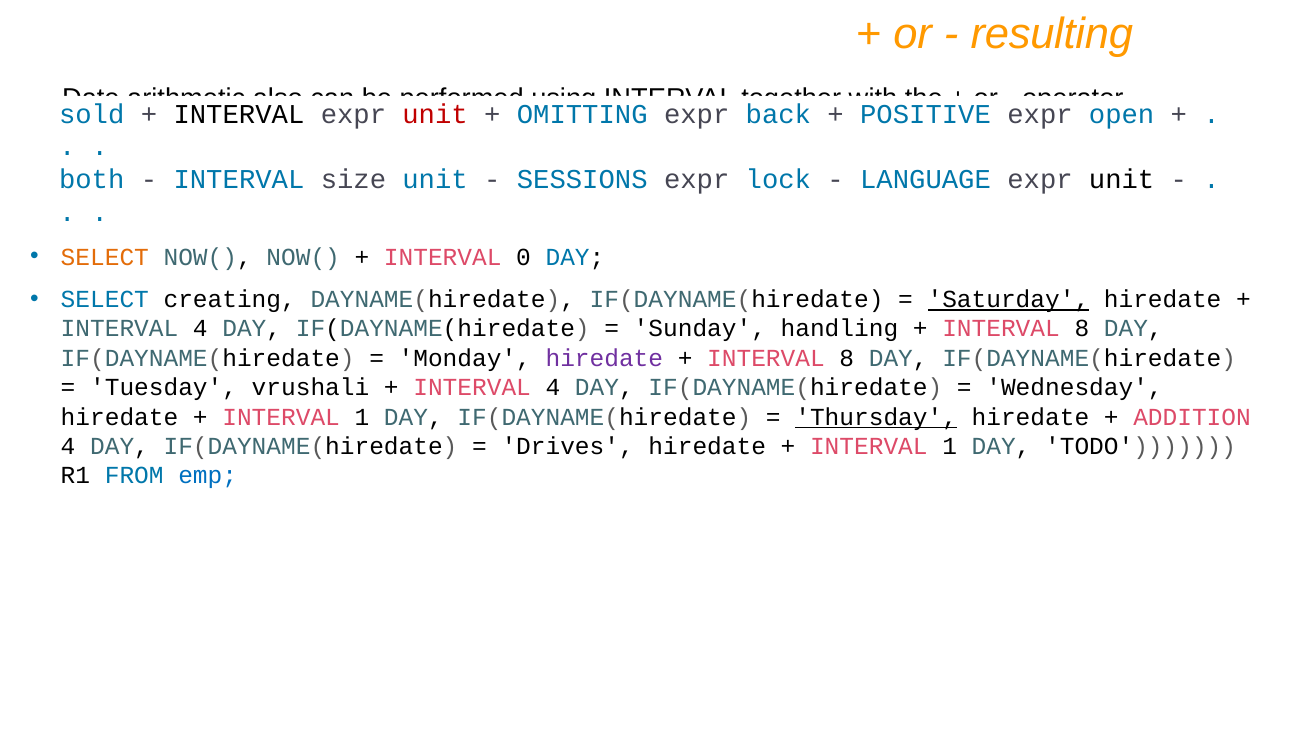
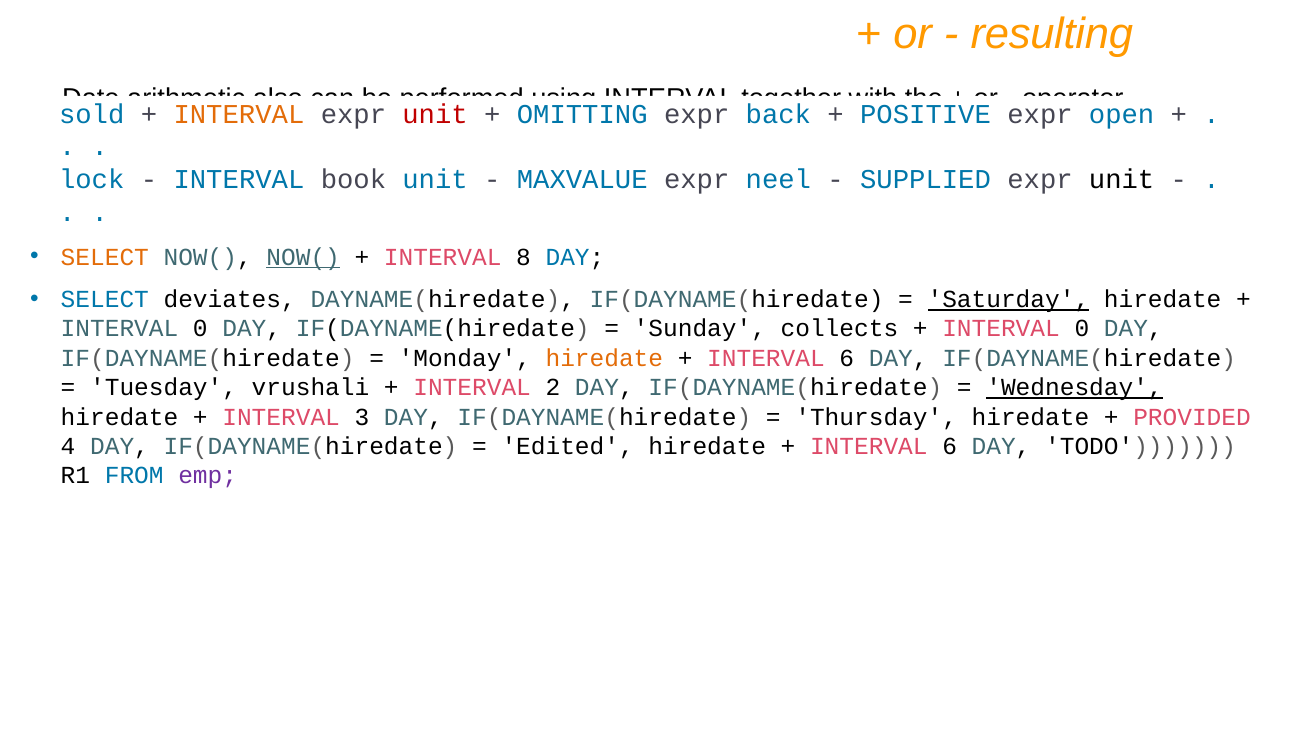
INTERVAL at (239, 114) colour: black -> orange
both: both -> lock
size: size -> book
SESSIONS: SESSIONS -> MAXVALUE
lock: lock -> neel
LANGUAGE: LANGUAGE -> SUPPLIED
NOW( at (303, 257) underline: none -> present
0: 0 -> 8
creating: creating -> deviates
4 at (200, 329): 4 -> 0
handling: handling -> collects
8 at (1082, 329): 8 -> 0
hiredate at (604, 358) colour: purple -> orange
8 at (847, 358): 8 -> 6
4 at (553, 387): 4 -> 2
Wednesday underline: none -> present
1 at (362, 417): 1 -> 3
Thursday underline: present -> none
ADDITION: ADDITION -> PROVIDED
Drives: Drives -> Edited
1 at (950, 446): 1 -> 6
emp colour: blue -> purple
